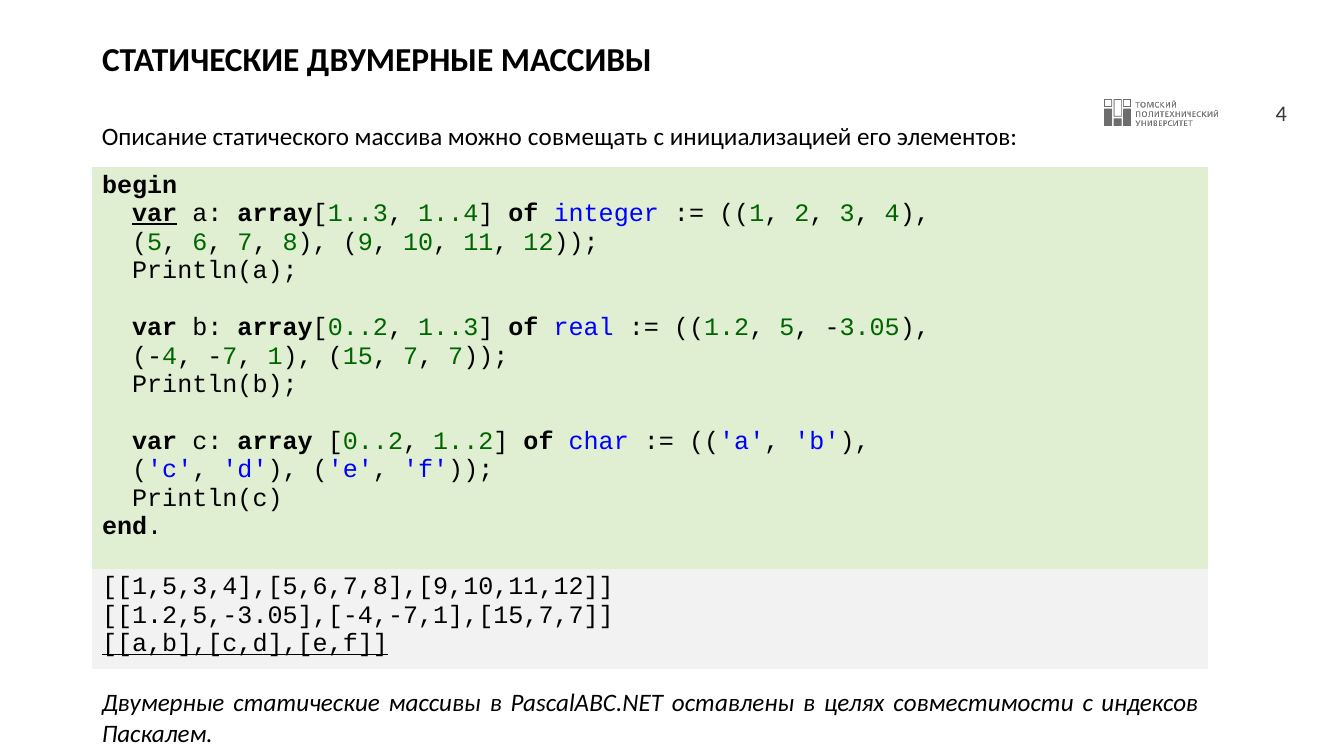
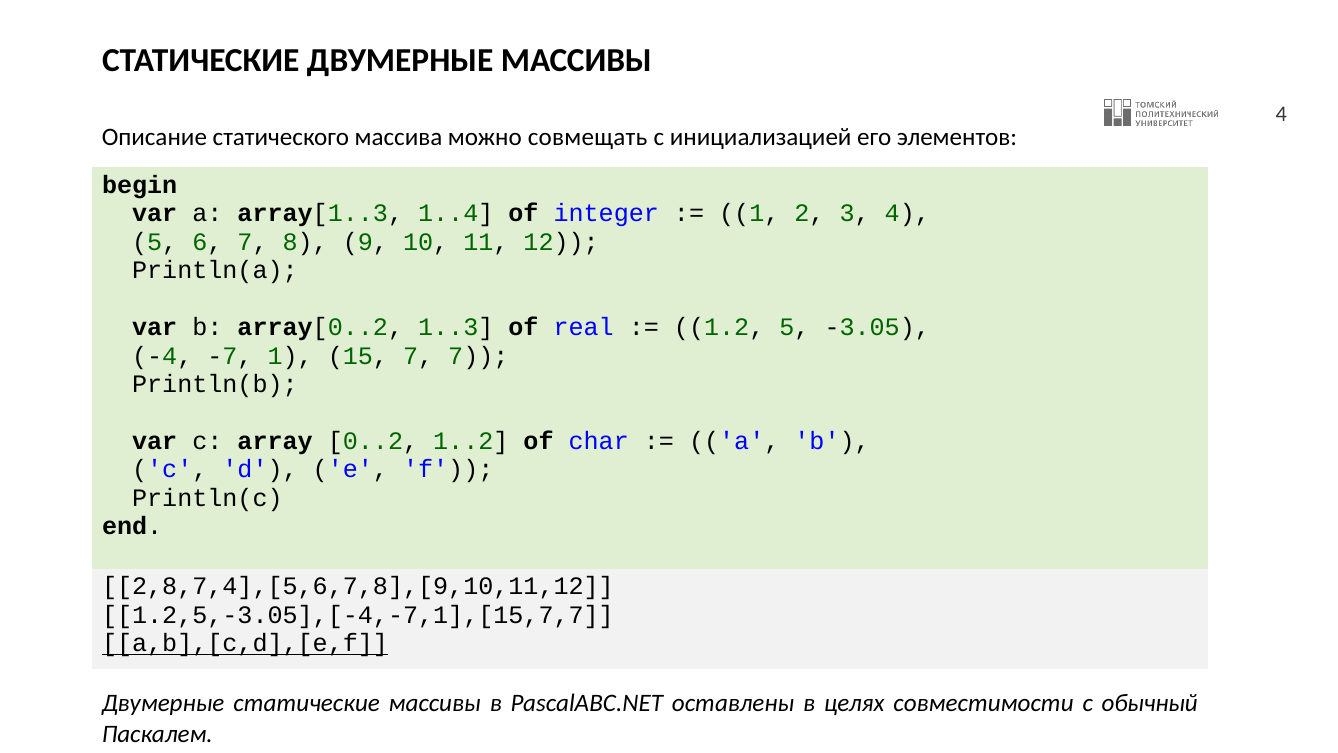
var at (155, 213) underline: present -> none
1,5,3,4],[5,6,7,8],[9,10,11,12: 1,5,3,4],[5,6,7,8],[9,10,11,12 -> 2,8,7,4],[5,6,7,8],[9,10,11,12
индексов: индексов -> обычный
